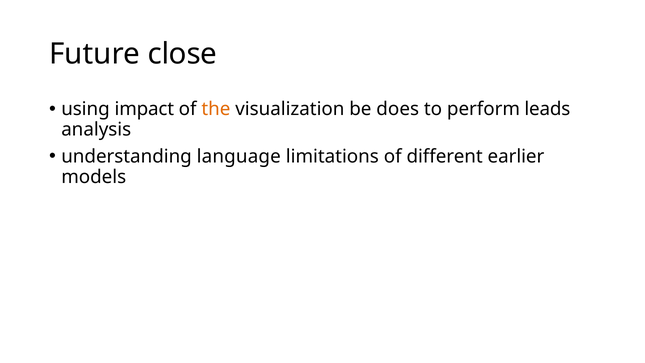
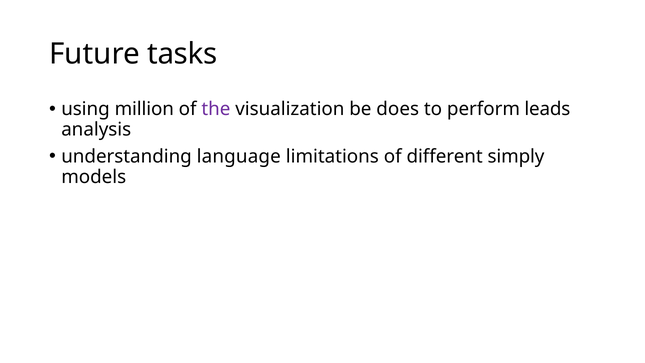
close: close -> tasks
impact: impact -> million
the colour: orange -> purple
earlier: earlier -> simply
